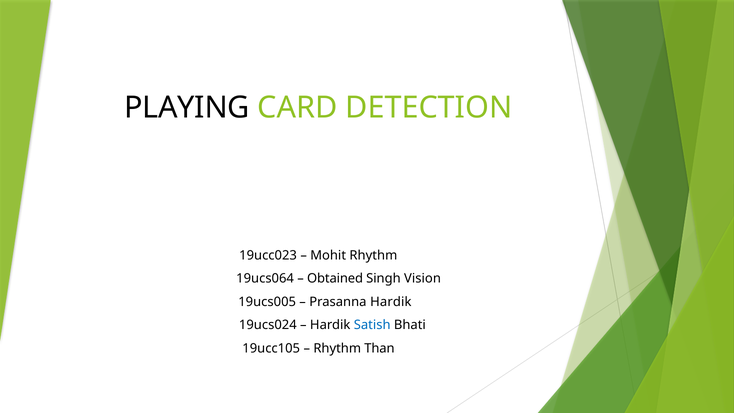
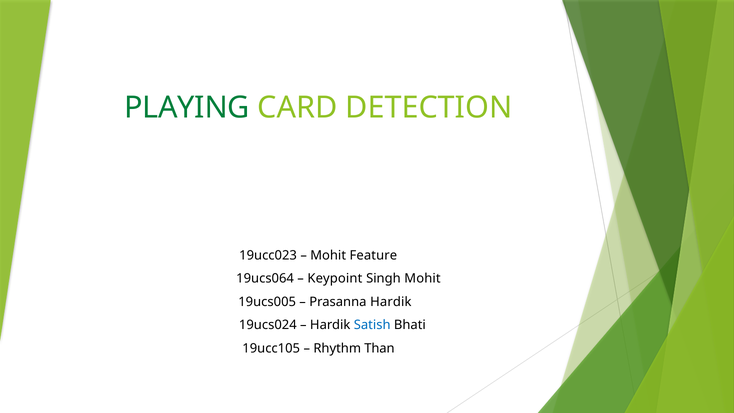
PLAYING colour: black -> green
Mohit Rhythm: Rhythm -> Feature
Obtained: Obtained -> Keypoint
Singh Vision: Vision -> Mohit
